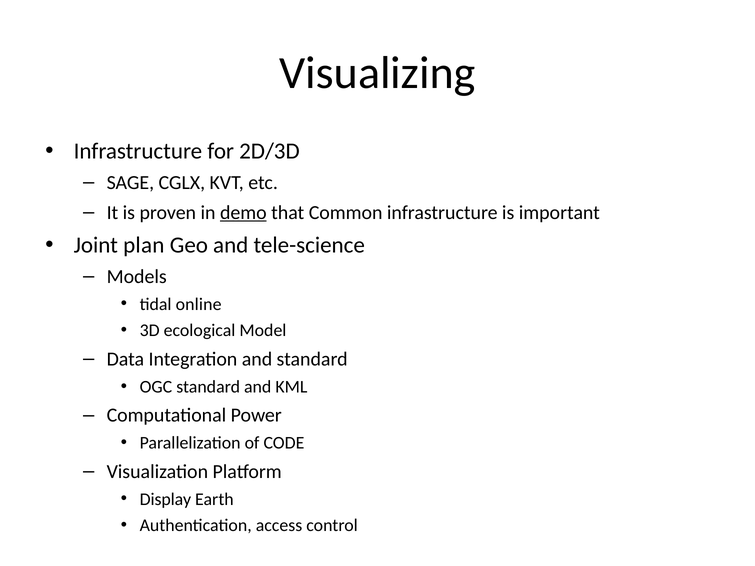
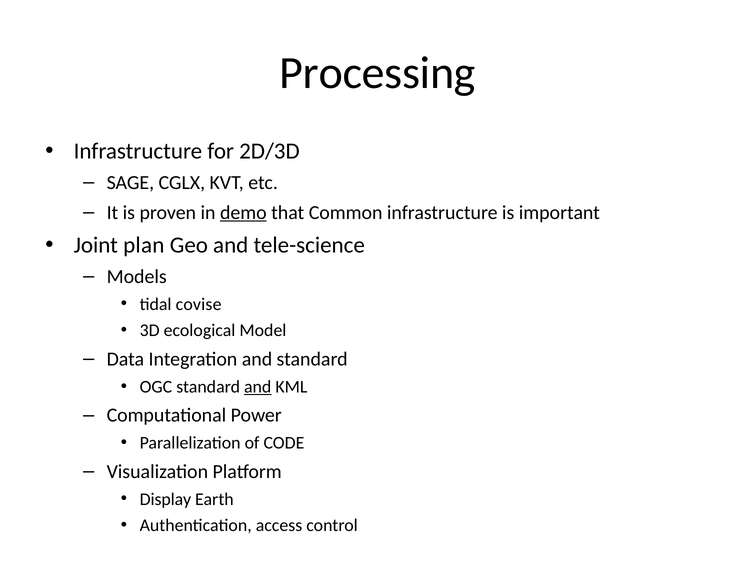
Visualizing: Visualizing -> Processing
online: online -> covise
and at (258, 387) underline: none -> present
